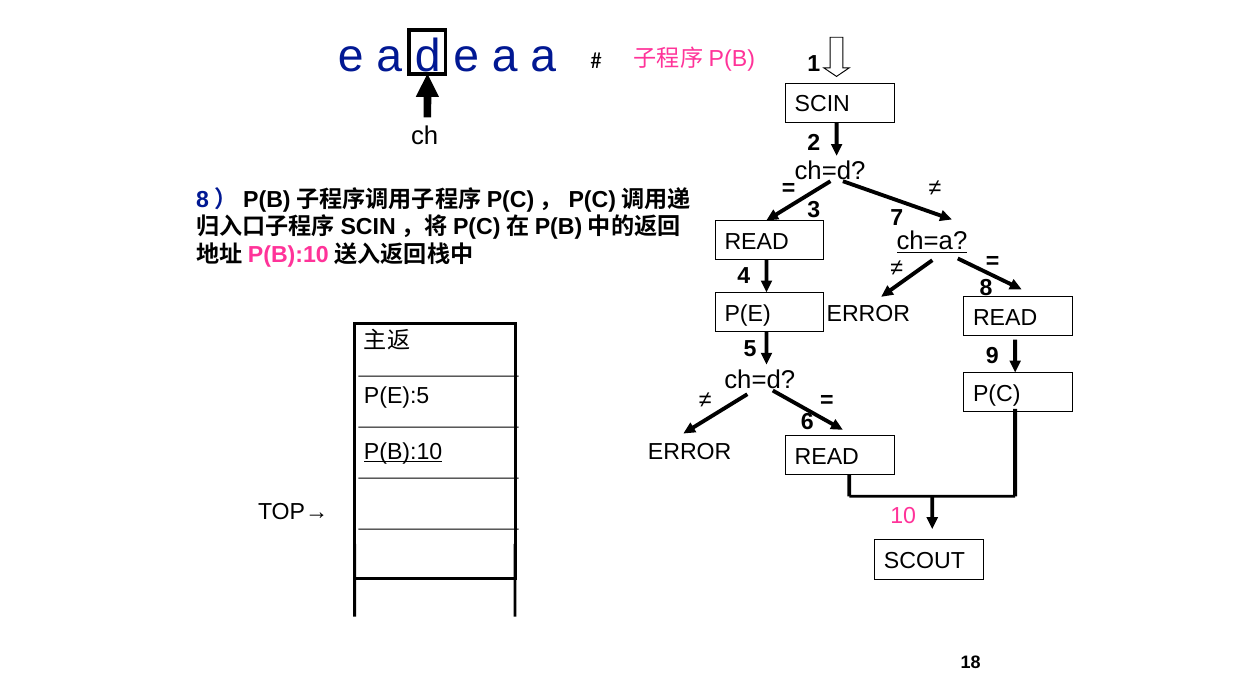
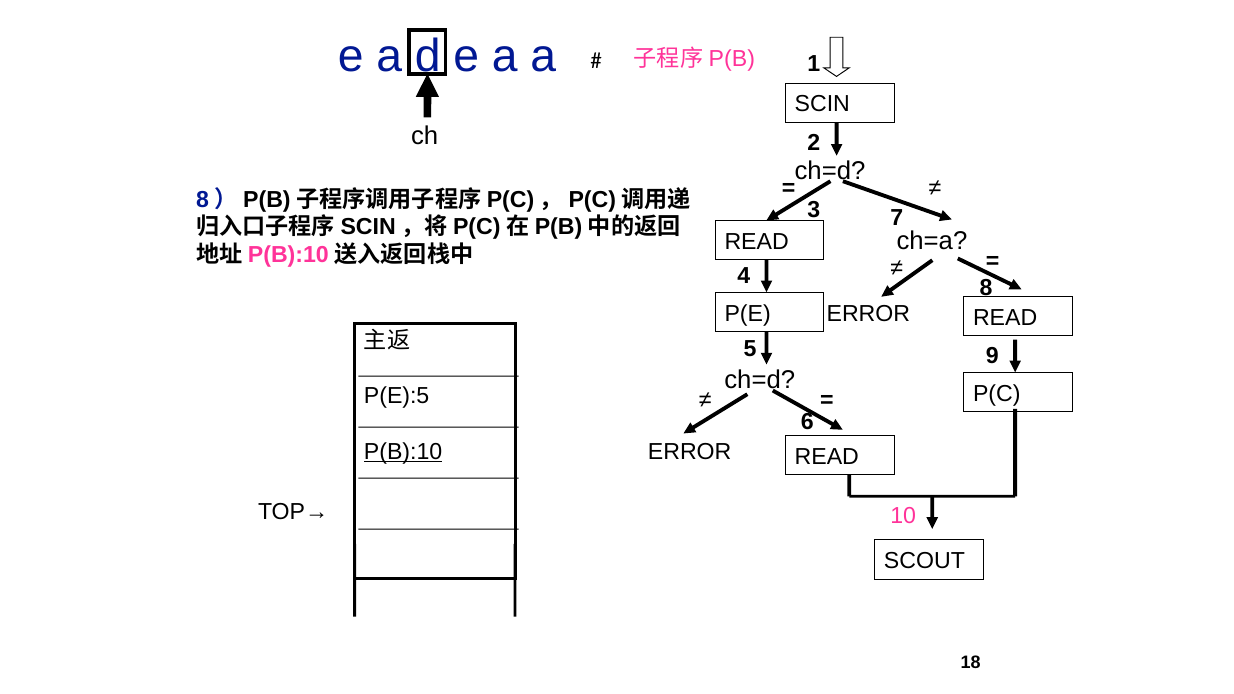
ch=a underline: present -> none
